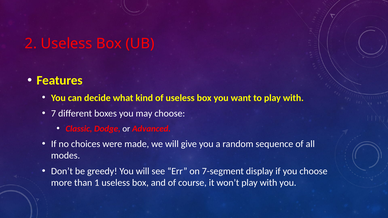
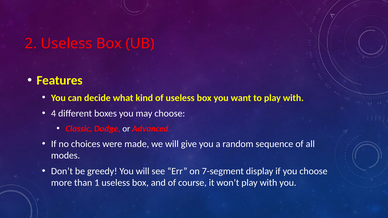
7: 7 -> 4
